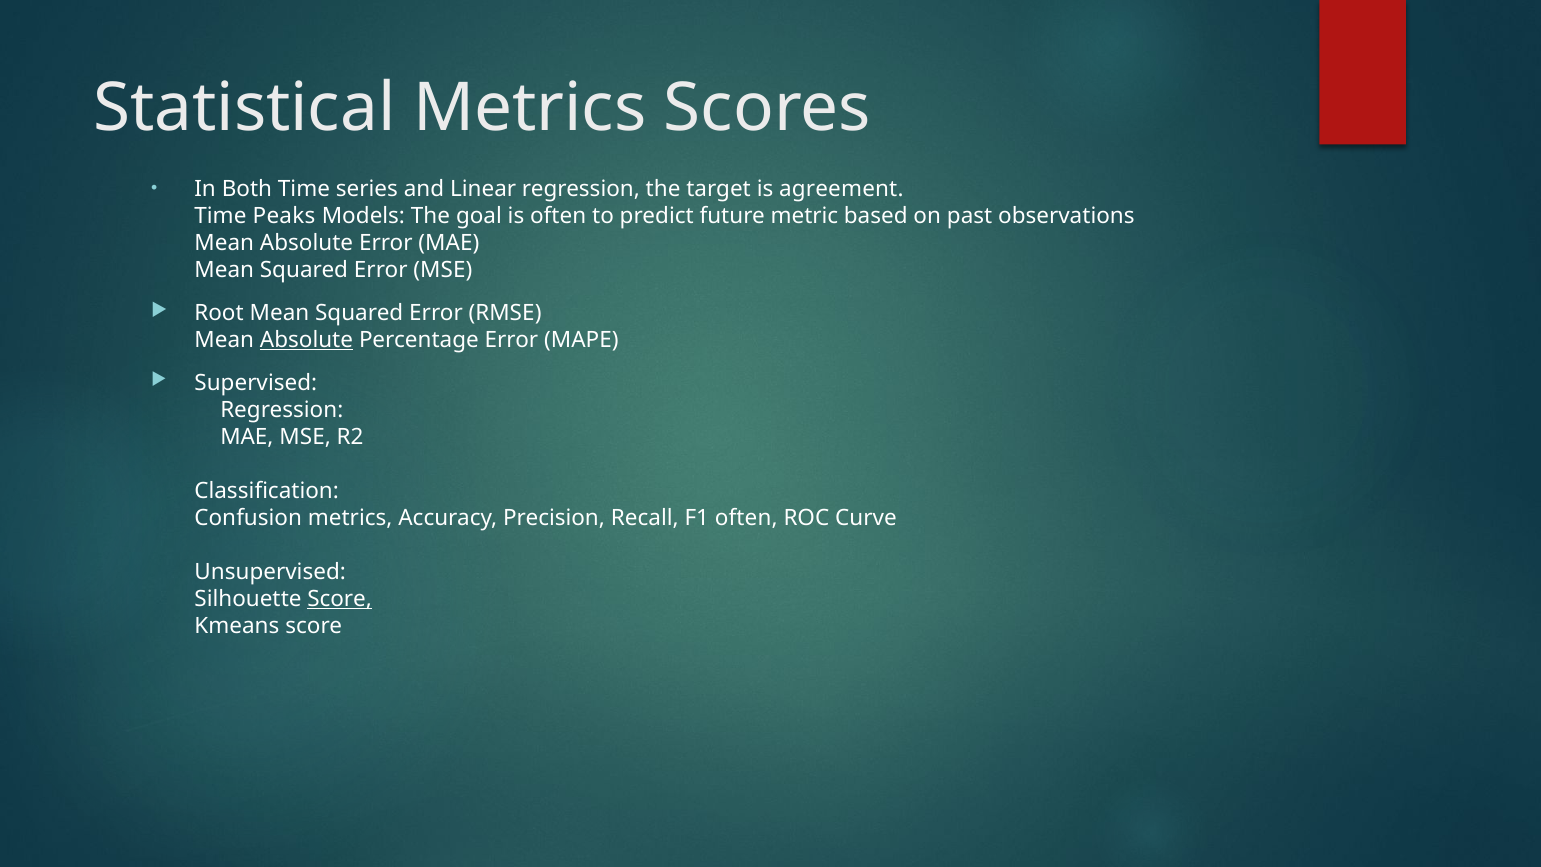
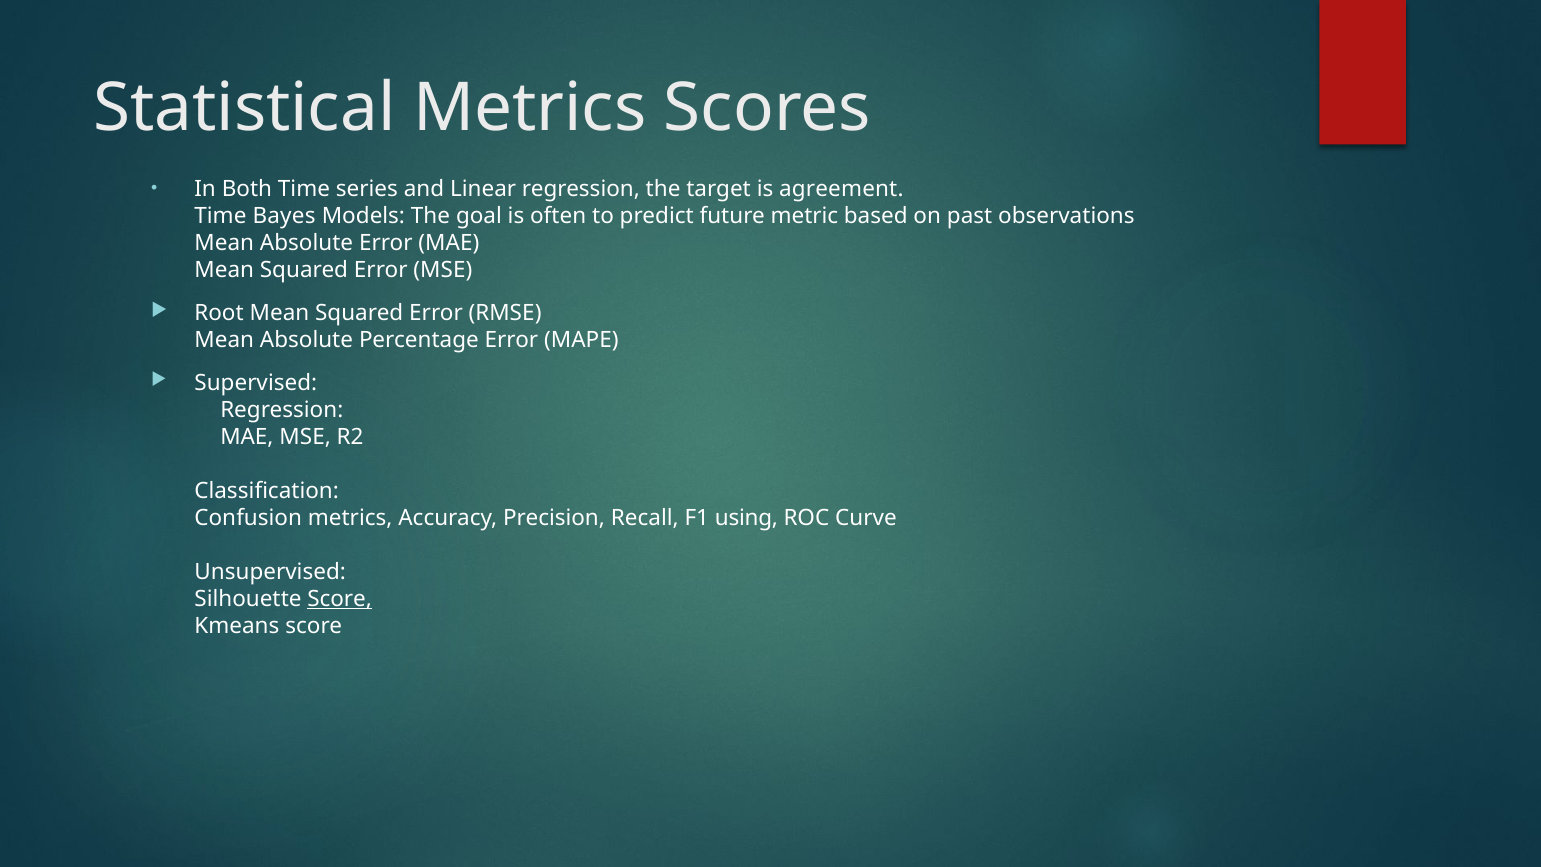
Peaks: Peaks -> Bayes
Absolute at (306, 340) underline: present -> none
F1 often: often -> using
